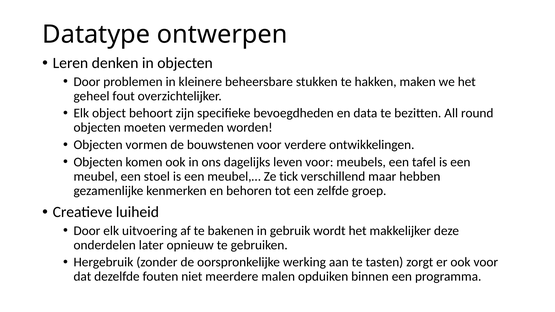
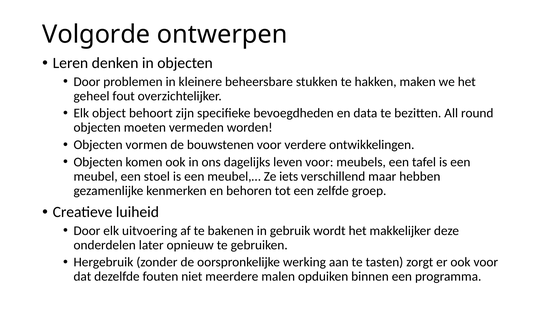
Datatype: Datatype -> Volgorde
tick: tick -> iets
